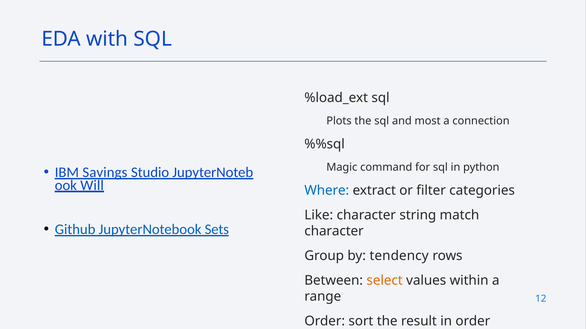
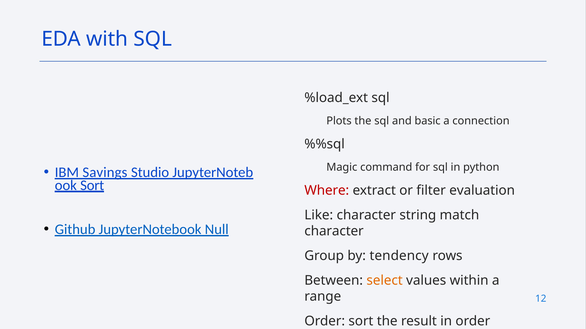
most: most -> basic
Will at (92, 186): Will -> Sort
Where colour: blue -> red
categories: categories -> evaluation
Sets: Sets -> Null
